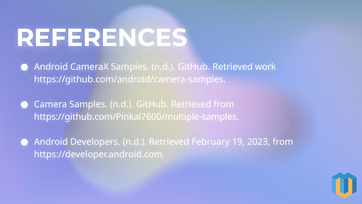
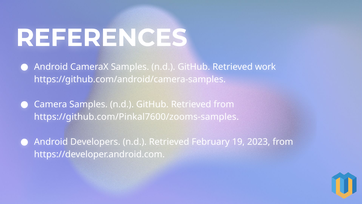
https://github.com/Pinkal7600/multiple-samples: https://github.com/Pinkal7600/multiple-samples -> https://github.com/Pinkal7600/zooms-samples
